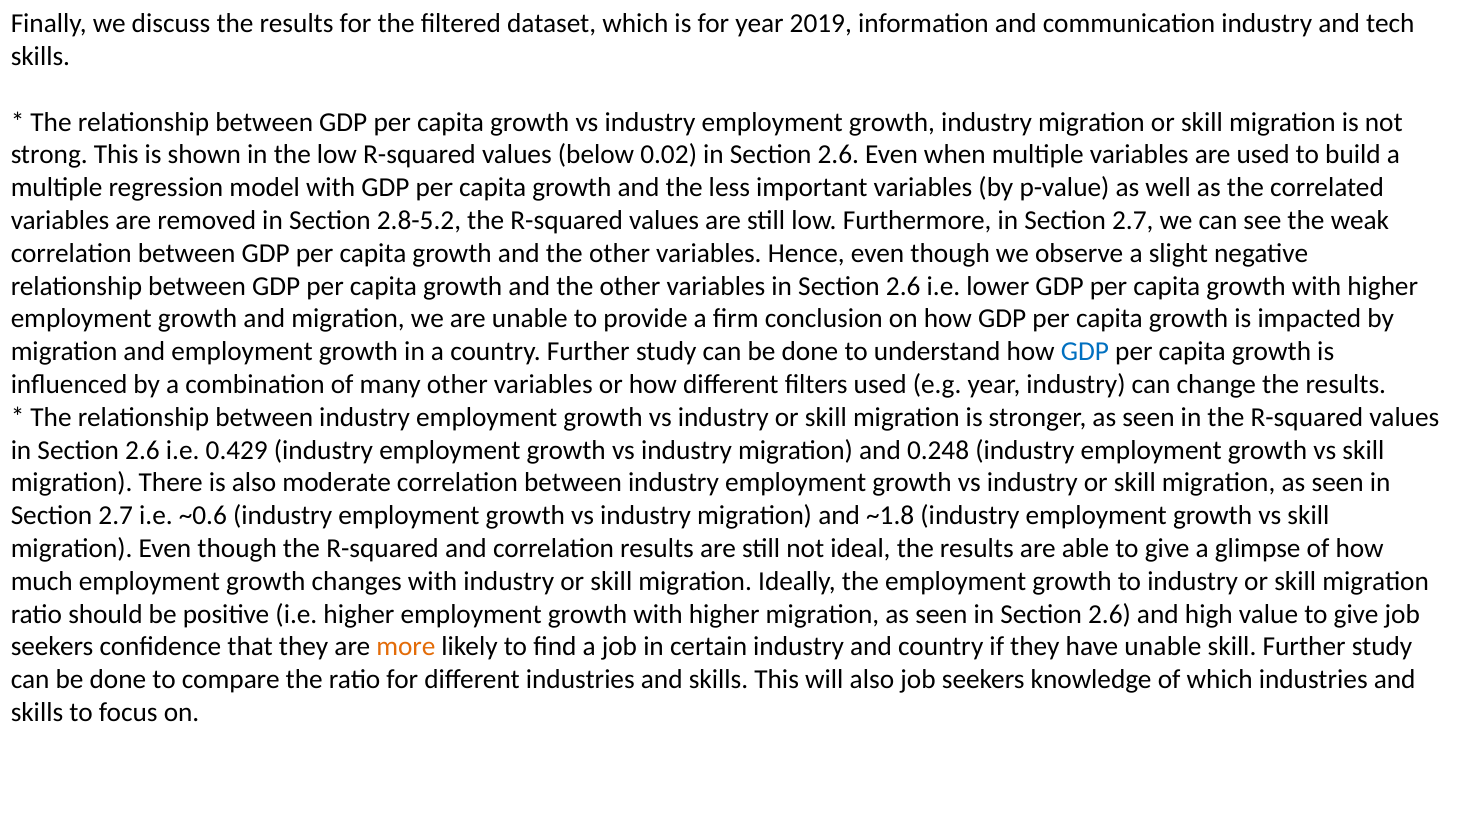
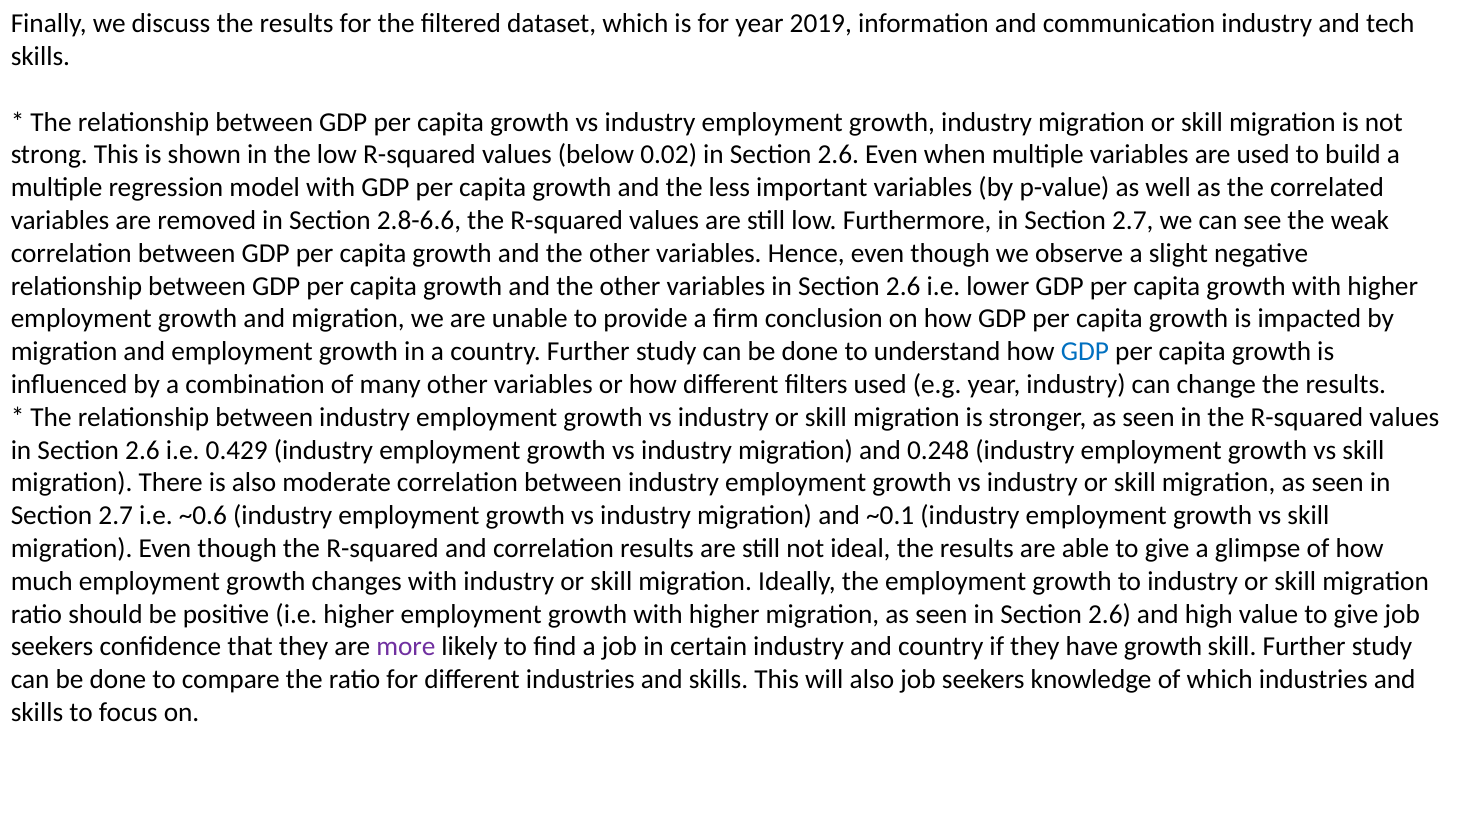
2.8-5.2: 2.8-5.2 -> 2.8-6.6
~1.8: ~1.8 -> ~0.1
more colour: orange -> purple
have unable: unable -> growth
